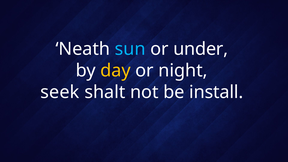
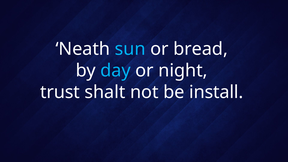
under: under -> bread
day colour: yellow -> light blue
seek: seek -> trust
